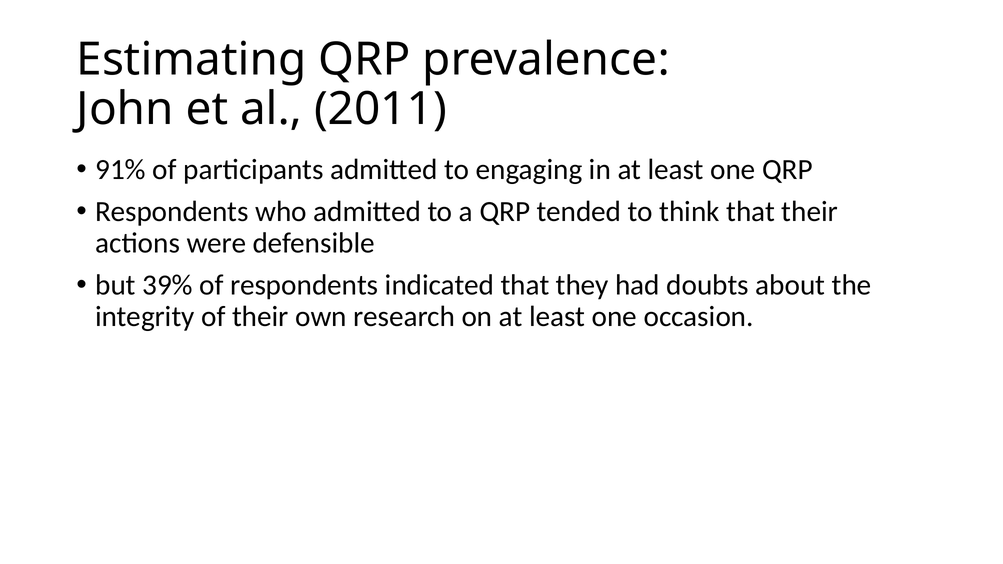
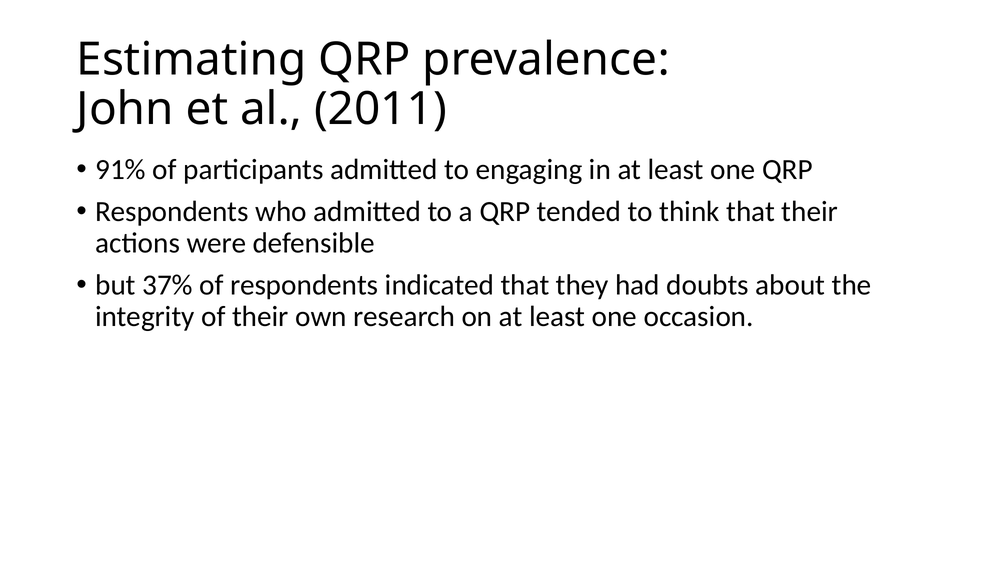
39%: 39% -> 37%
